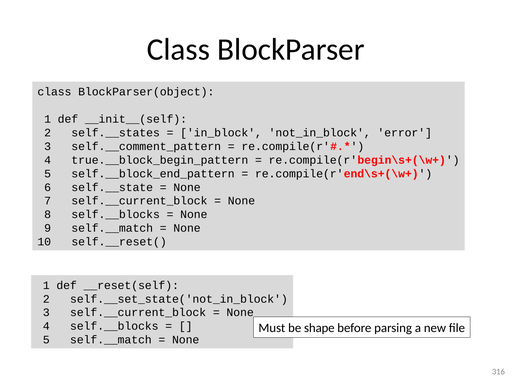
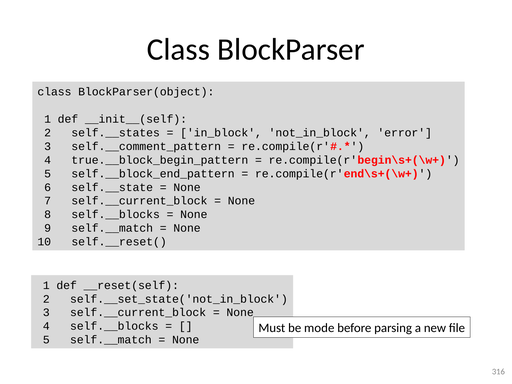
shape: shape -> mode
